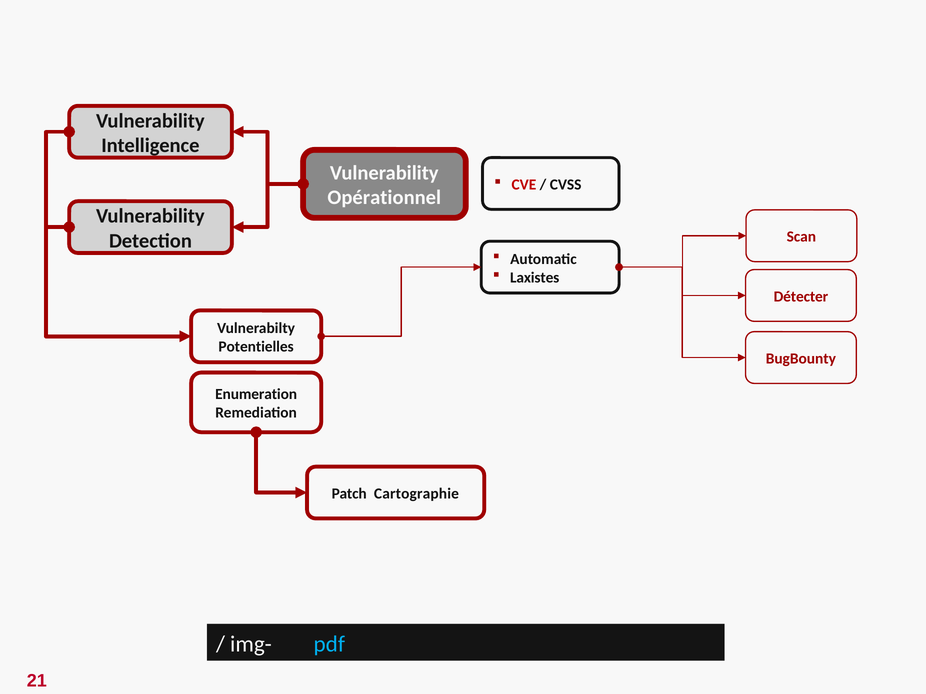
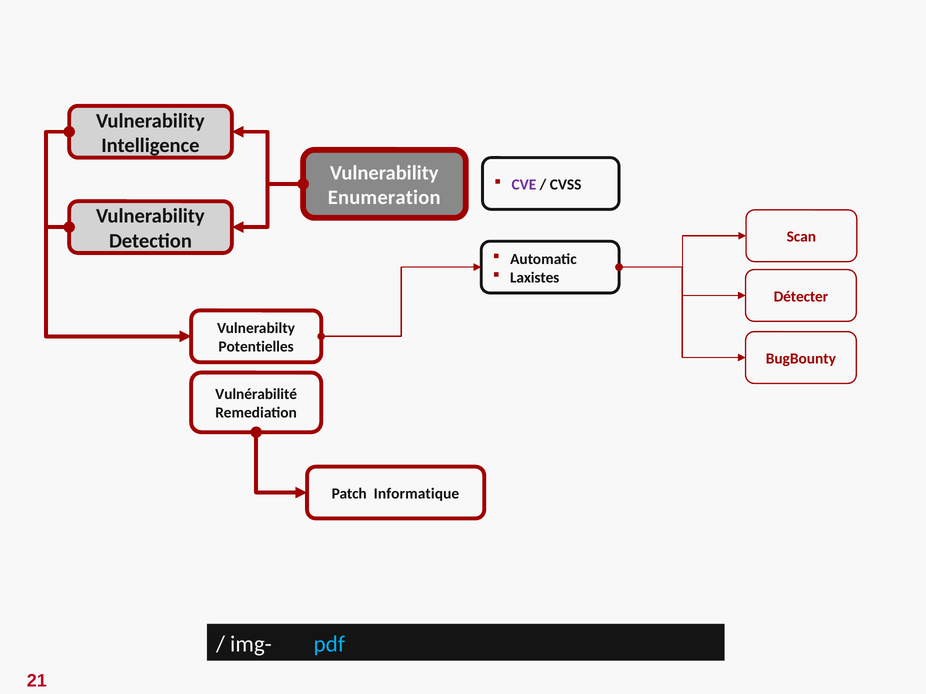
CVE colour: red -> purple
Opérationnel: Opérationnel -> Enumeration
Enumeration: Enumeration -> Vulnérabilité
Cartographie: Cartographie -> Informatique
